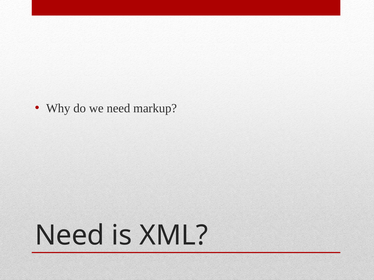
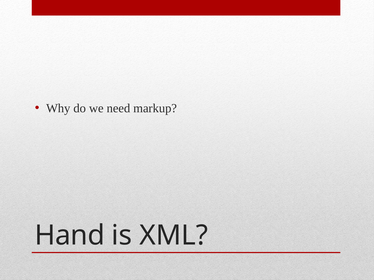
Need at (70, 236): Need -> Hand
